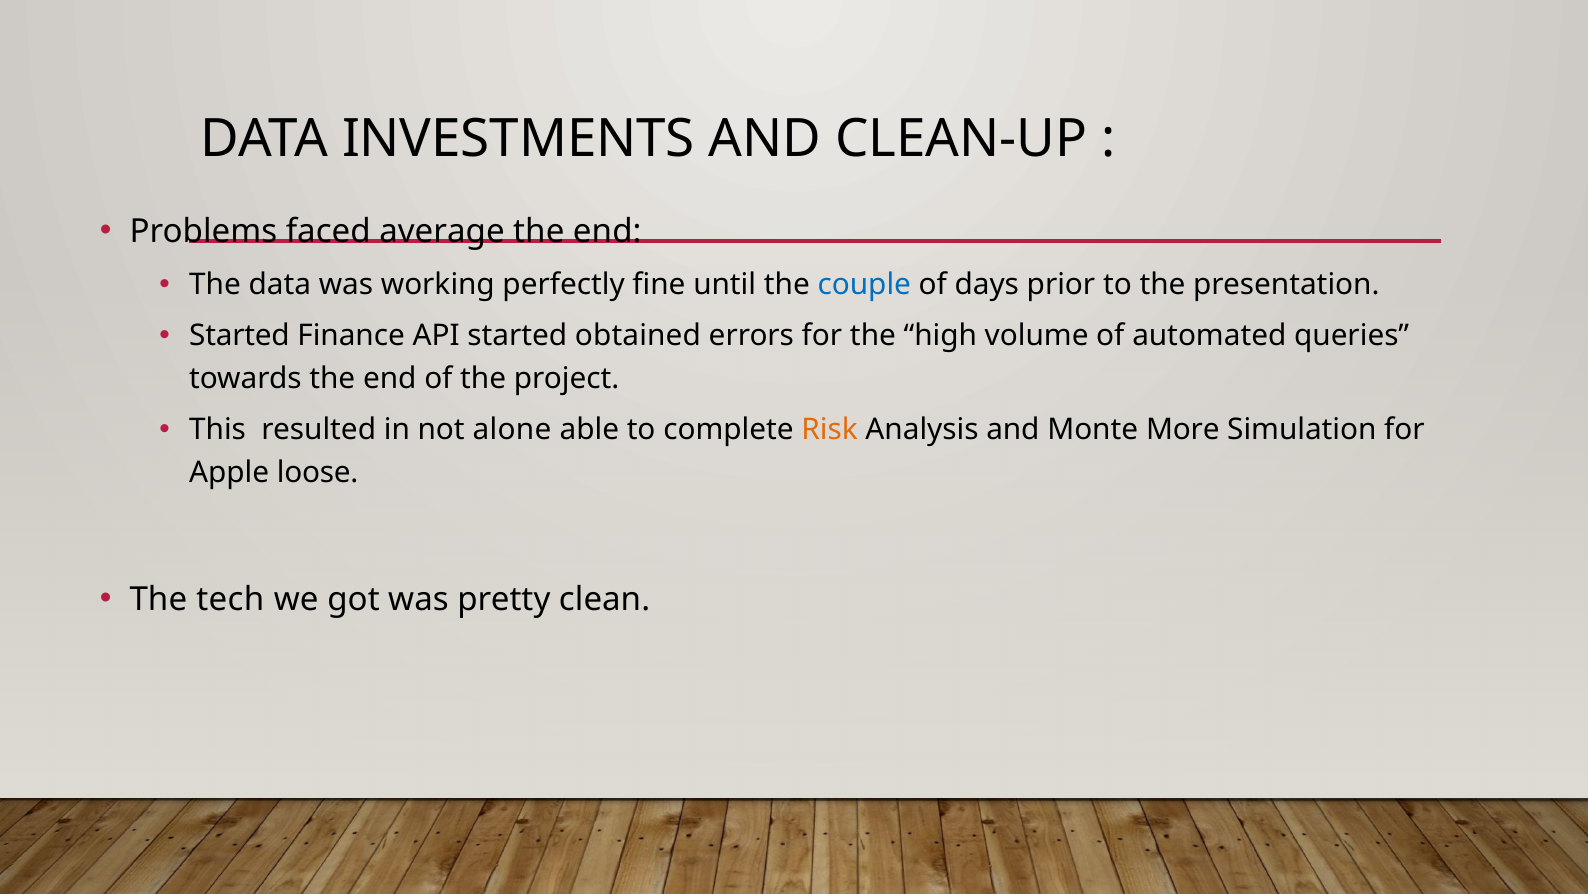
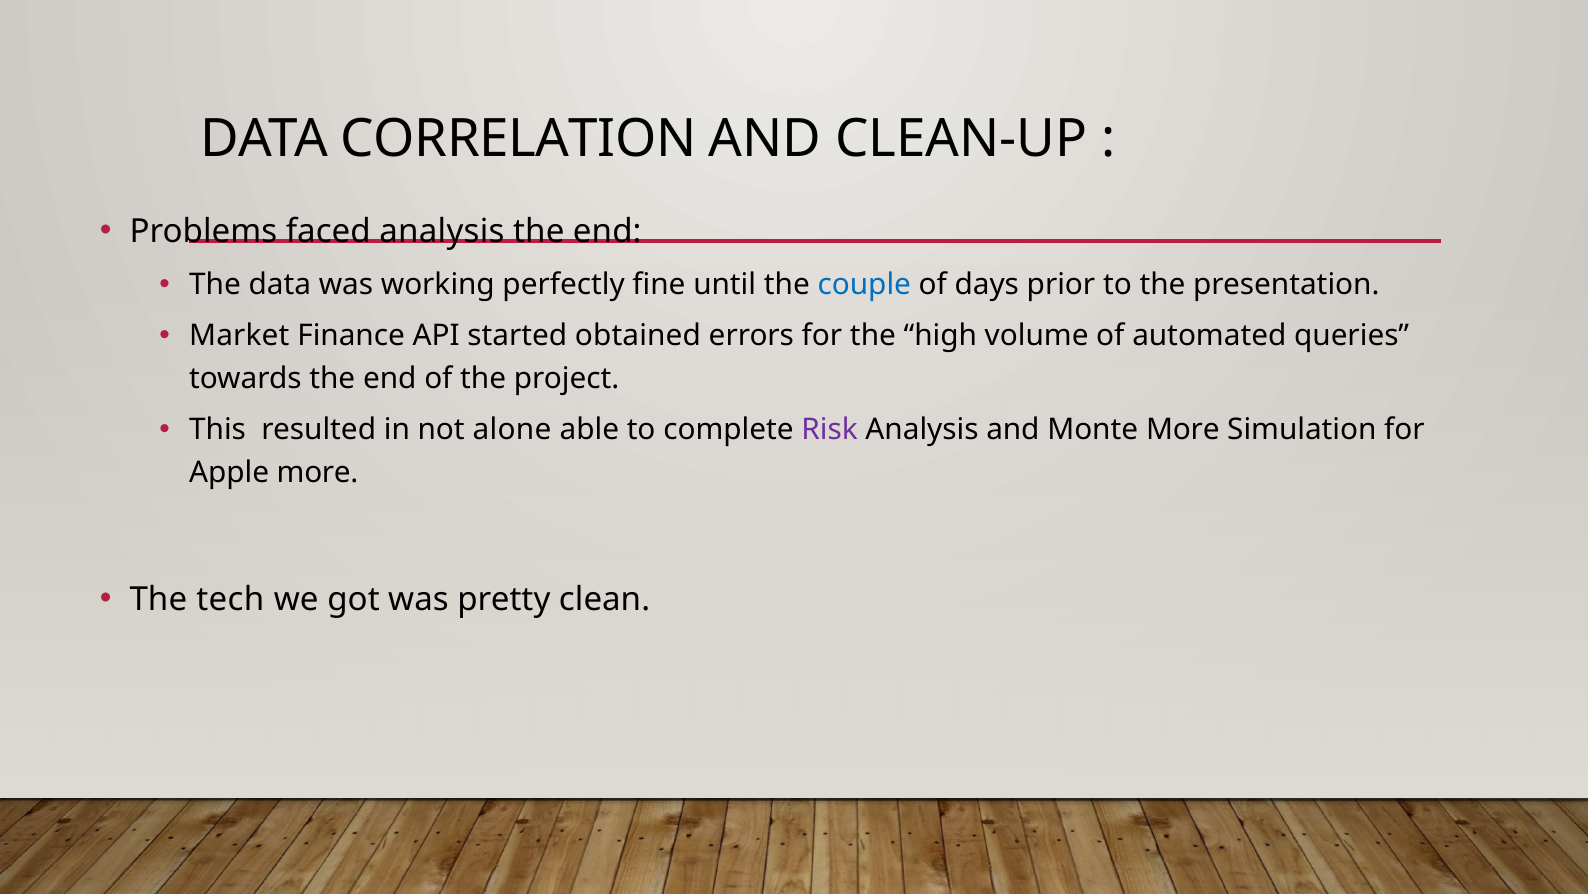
INVESTMENTS: INVESTMENTS -> CORRELATION
faced average: average -> analysis
Started at (239, 336): Started -> Market
Risk colour: orange -> purple
Apple loose: loose -> more
